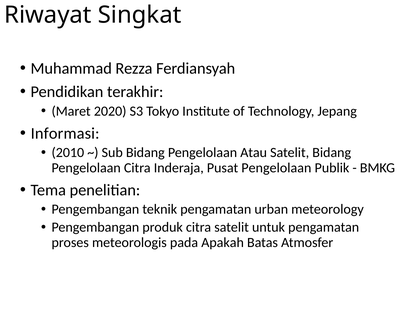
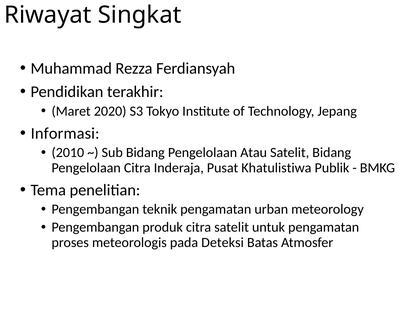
Pusat Pengelolaan: Pengelolaan -> Khatulistiwa
Apakah: Apakah -> Deteksi
